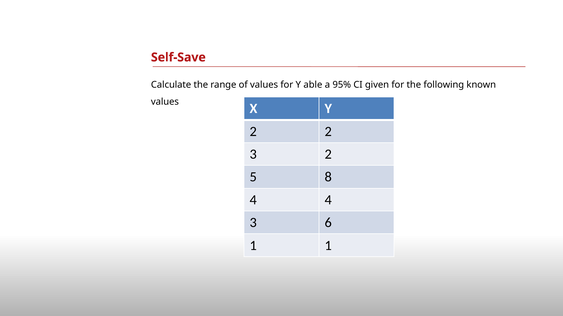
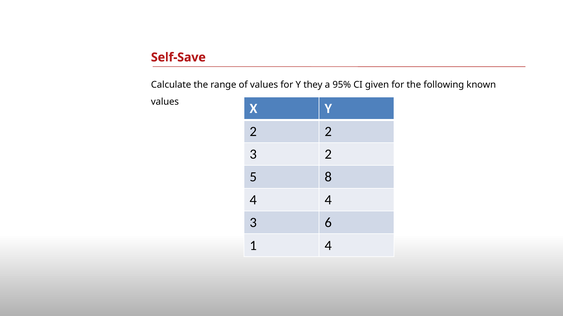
able: able -> they
1 1: 1 -> 4
